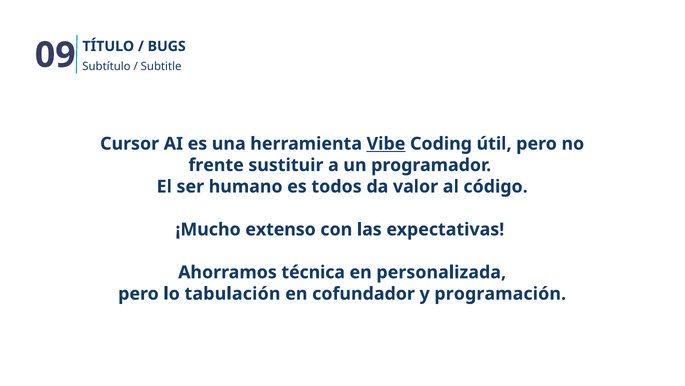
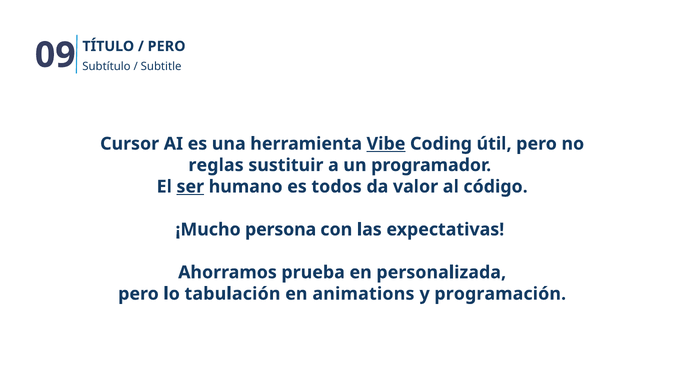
BUGS at (167, 46): BUGS -> PERO
frente: frente -> reglas
ser underline: none -> present
extenso: extenso -> persona
técnica: técnica -> prueba
cofundador: cofundador -> animations
